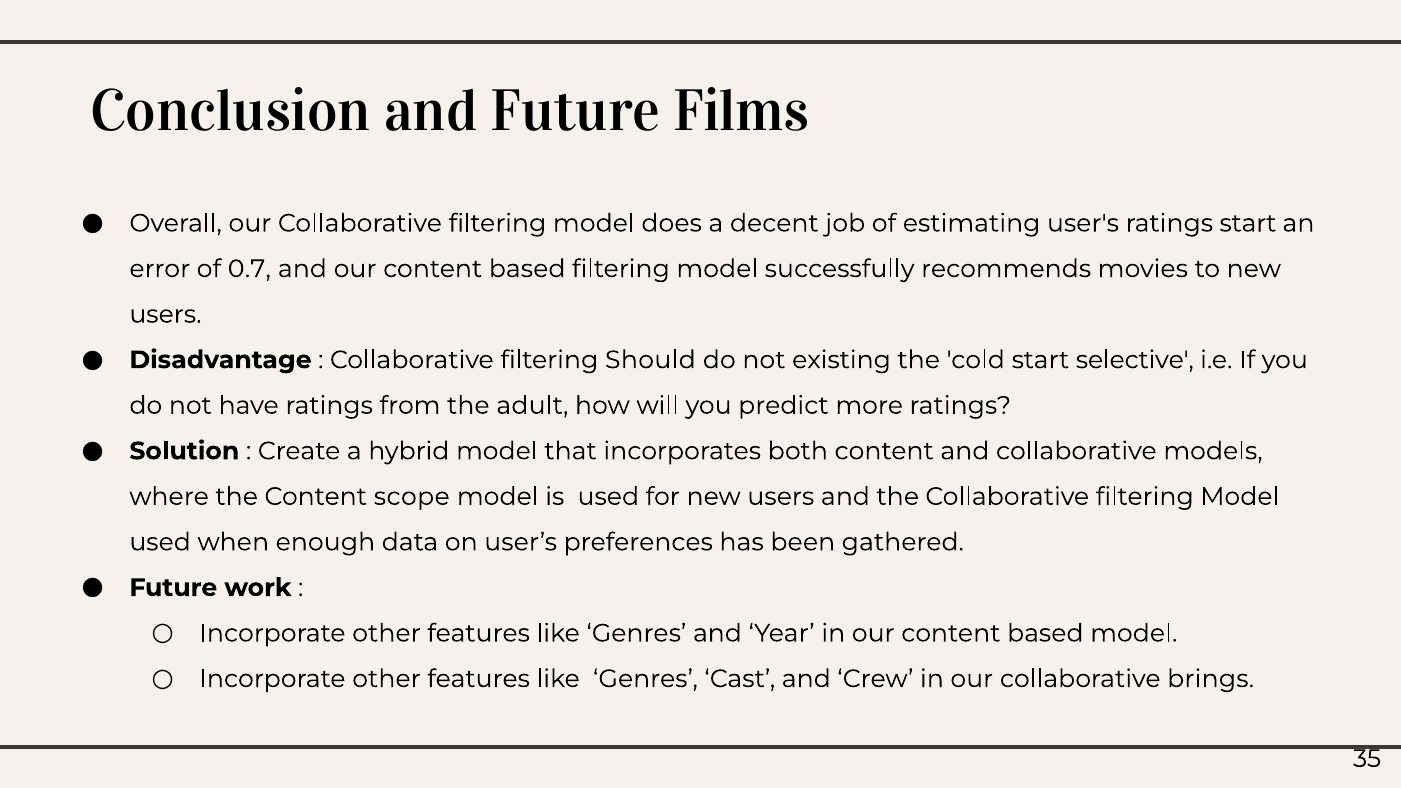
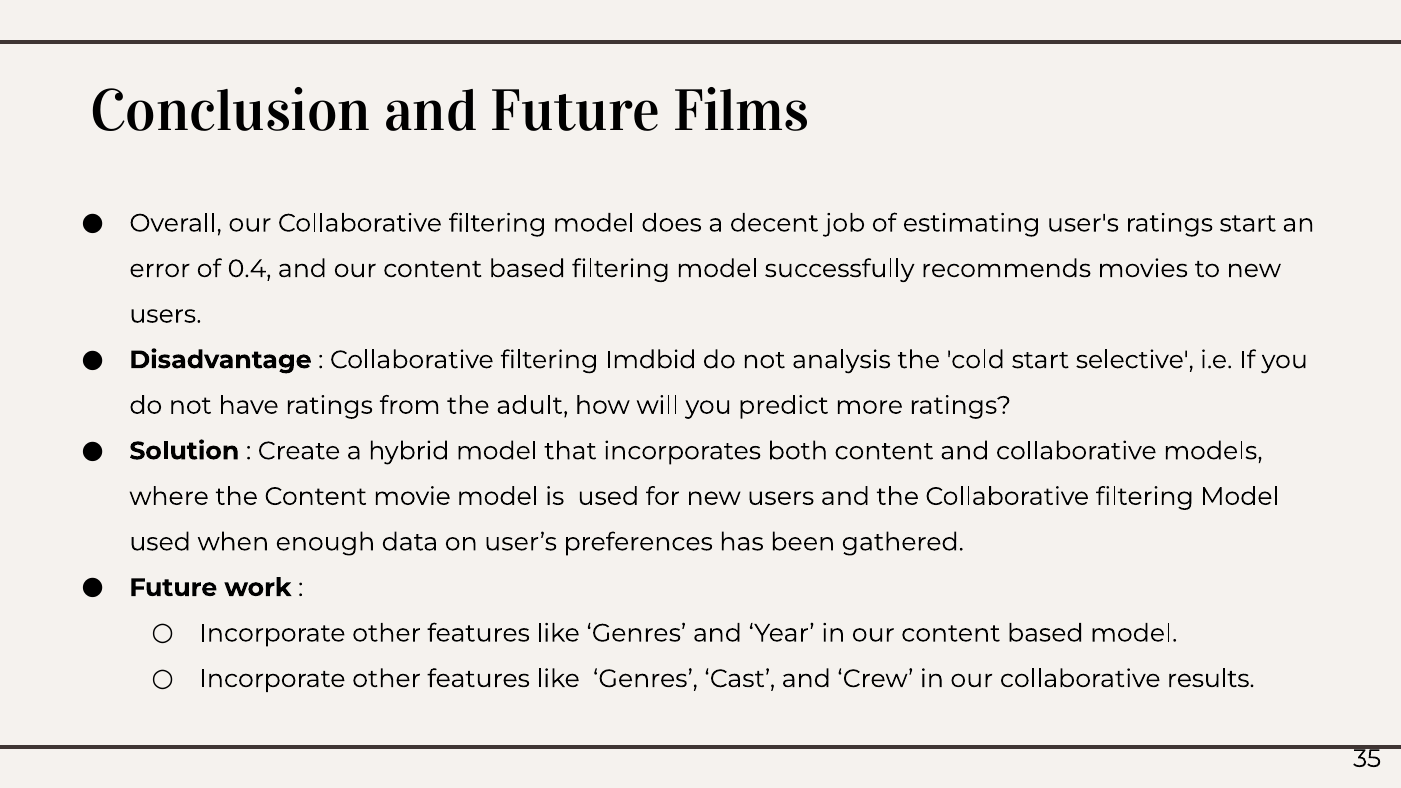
0.7: 0.7 -> 0.4
Should: Should -> Imdbid
existing: existing -> analysis
scope: scope -> movie
brings: brings -> results
